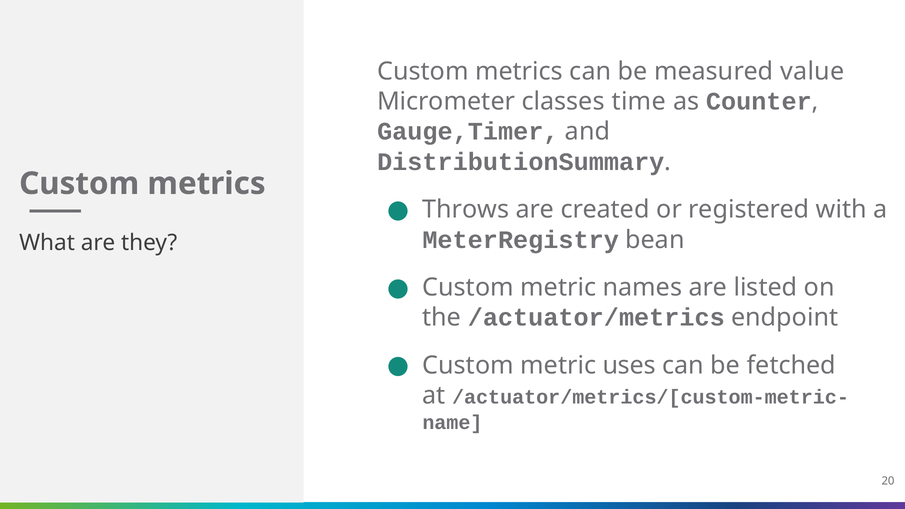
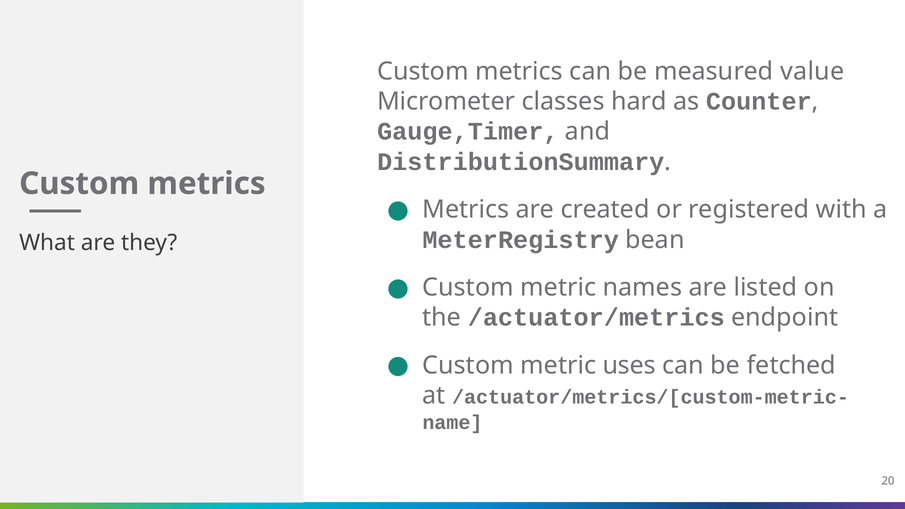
time: time -> hard
Throws at (466, 210): Throws -> Metrics
